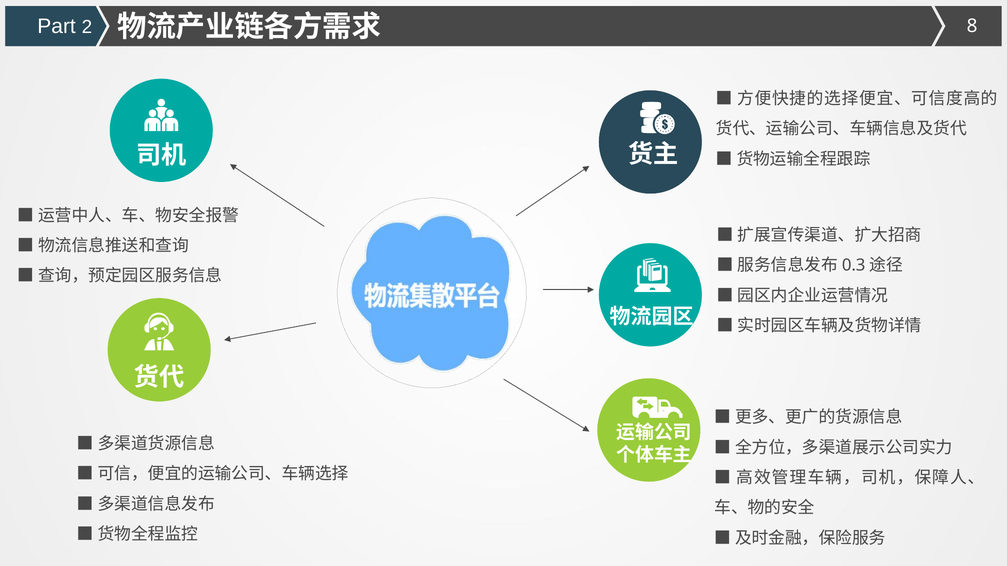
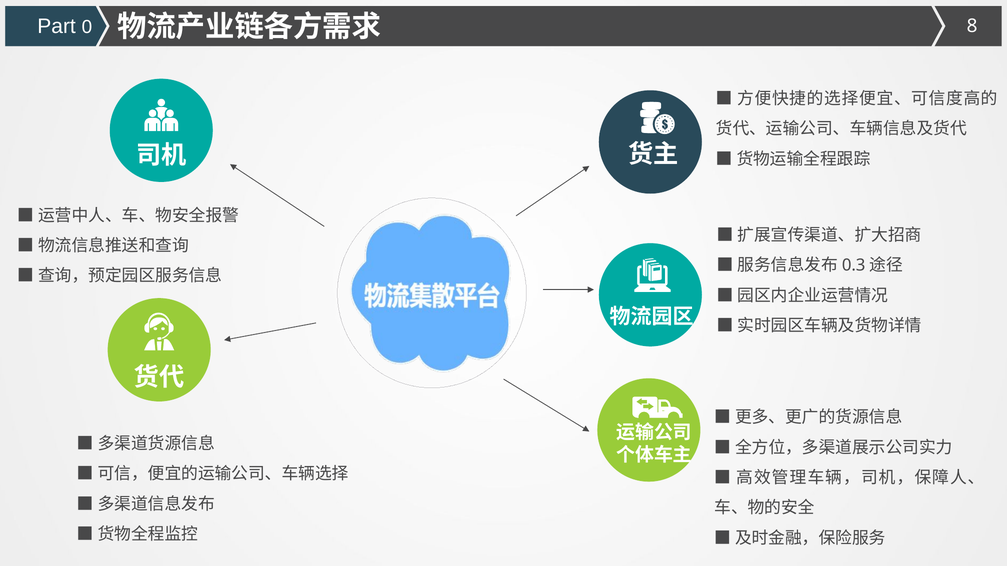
2: 2 -> 0
